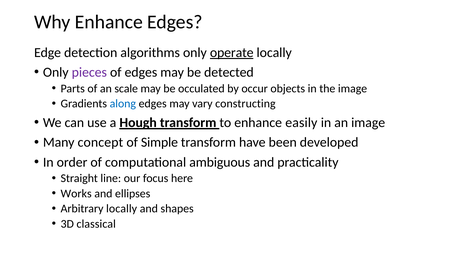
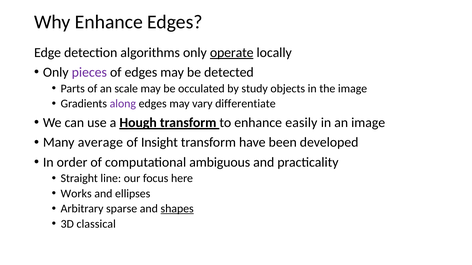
occur: occur -> study
along colour: blue -> purple
constructing: constructing -> differentiate
concept: concept -> average
Simple: Simple -> Insight
Arbitrary locally: locally -> sparse
shapes underline: none -> present
